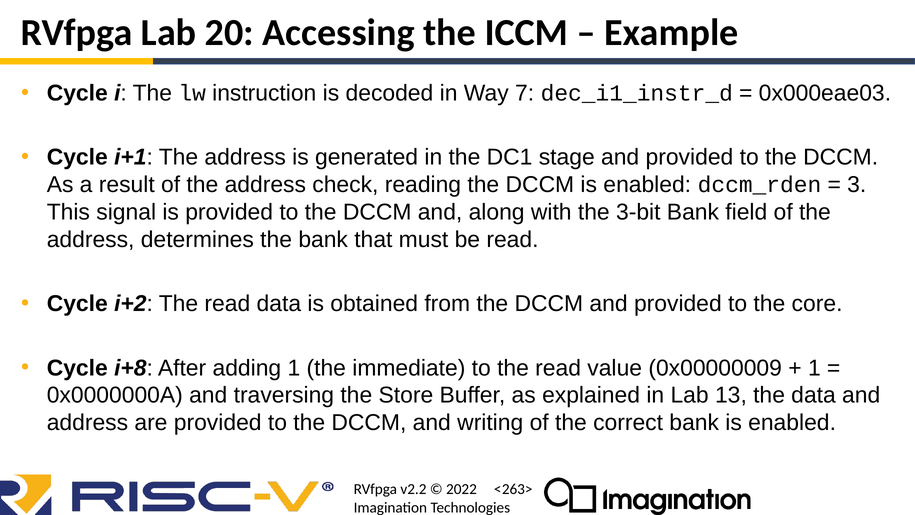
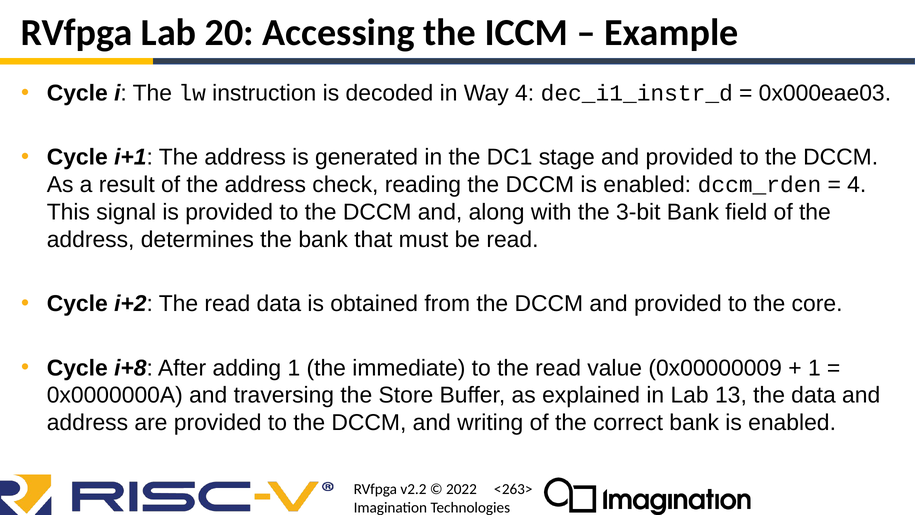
Way 7: 7 -> 4
3 at (857, 185): 3 -> 4
